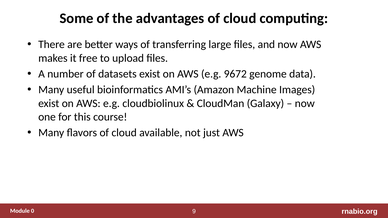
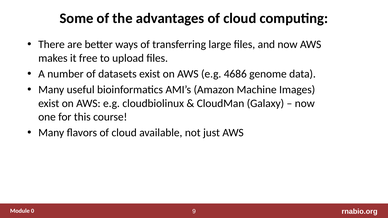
9672: 9672 -> 4686
